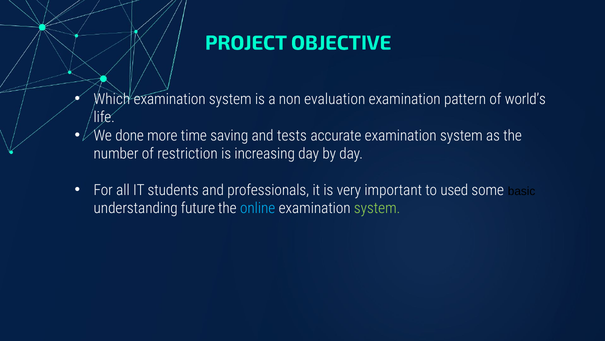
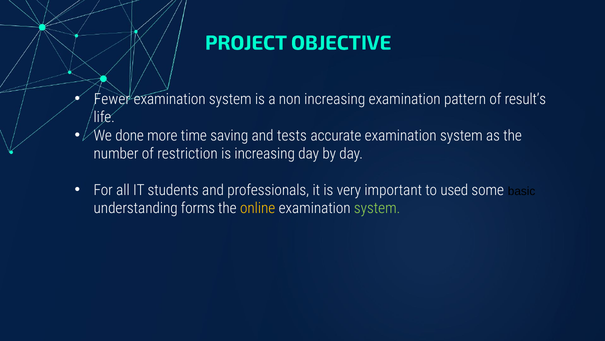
Which: Which -> Fewer
non evaluation: evaluation -> increasing
world’s: world’s -> result’s
future: future -> forms
online colour: light blue -> yellow
